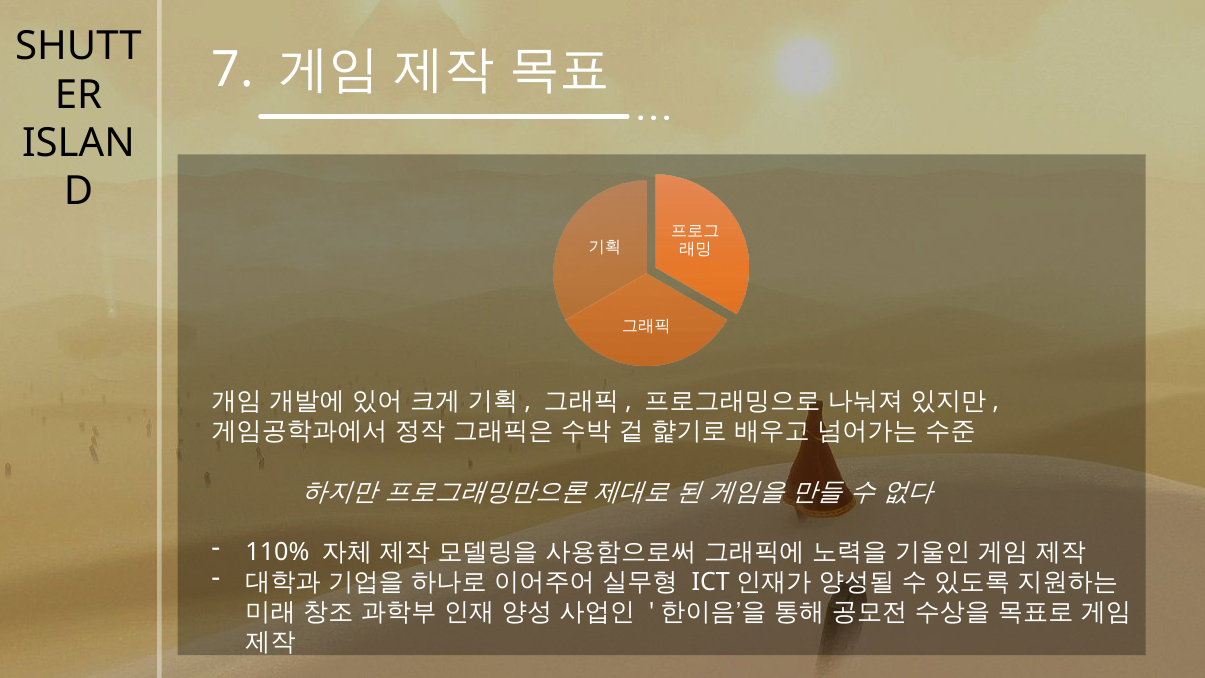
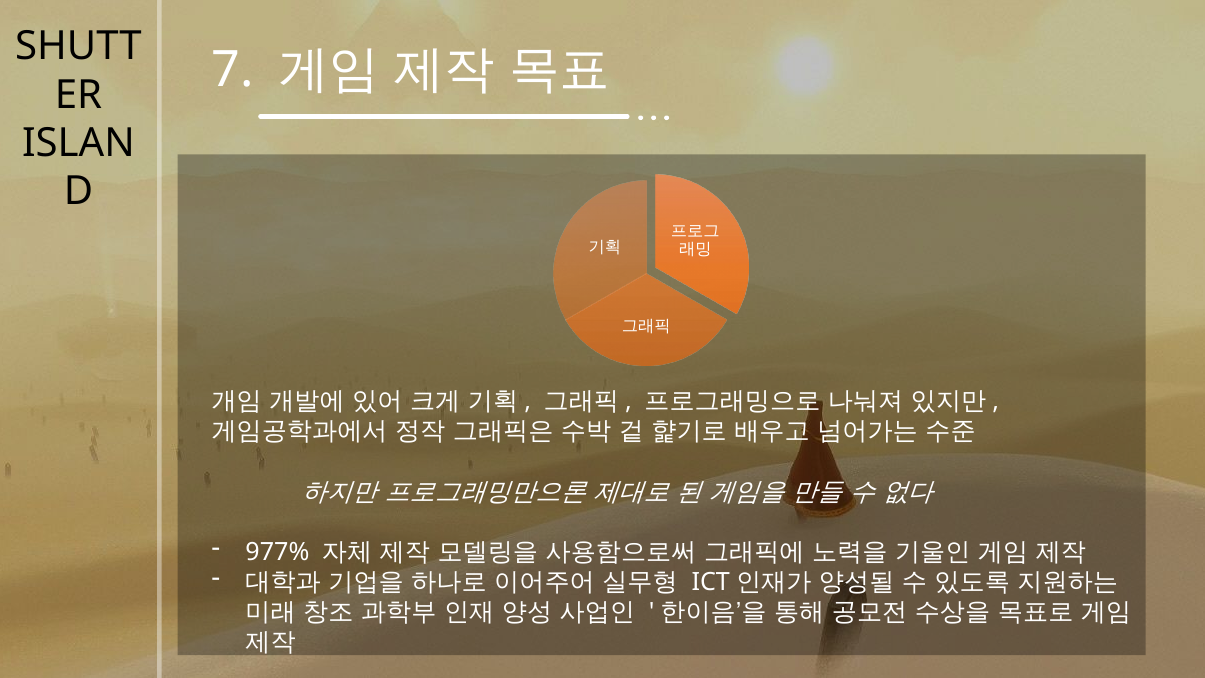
110%: 110% -> 977%
